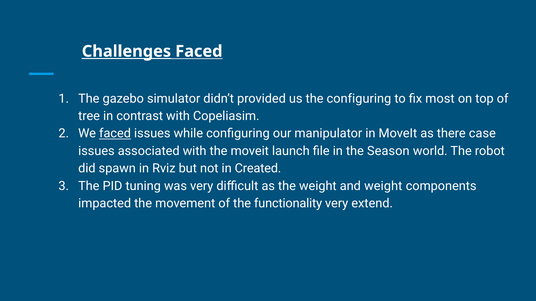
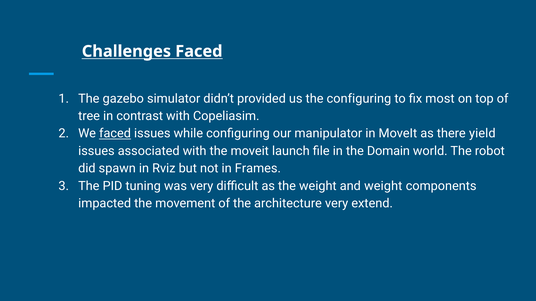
Challenges underline: present -> none
case: case -> yield
Season: Season -> Domain
Created: Created -> Frames
functionality: functionality -> architecture
